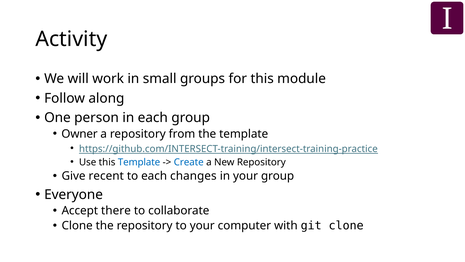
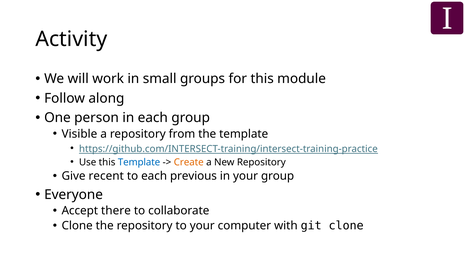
Owner: Owner -> Visible
Create colour: blue -> orange
changes: changes -> previous
